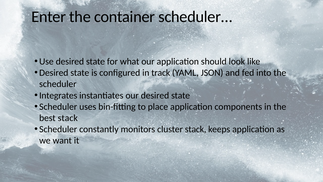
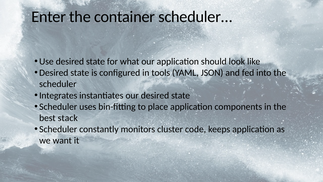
track: track -> tools
cluster stack: stack -> code
